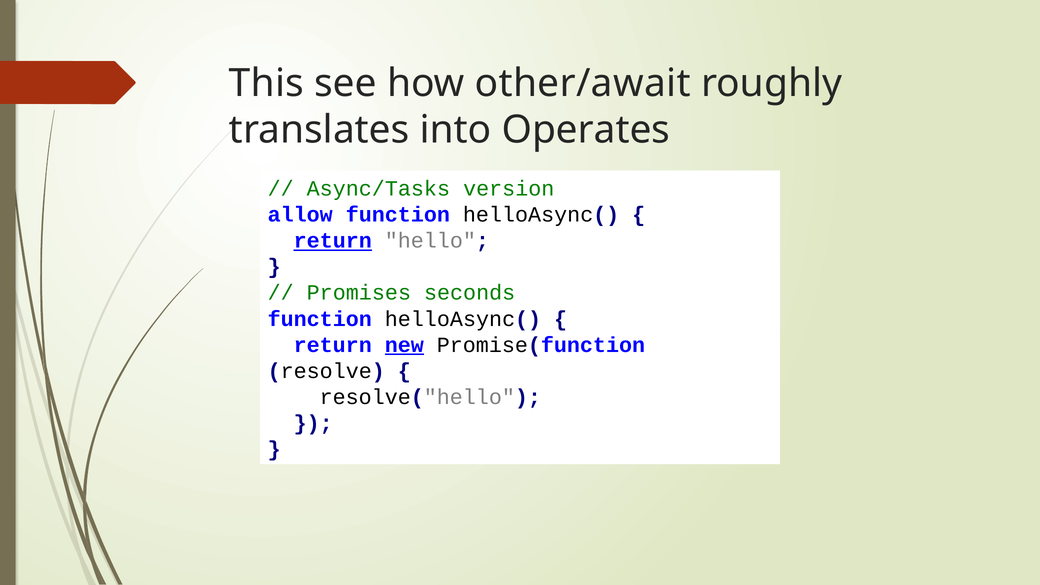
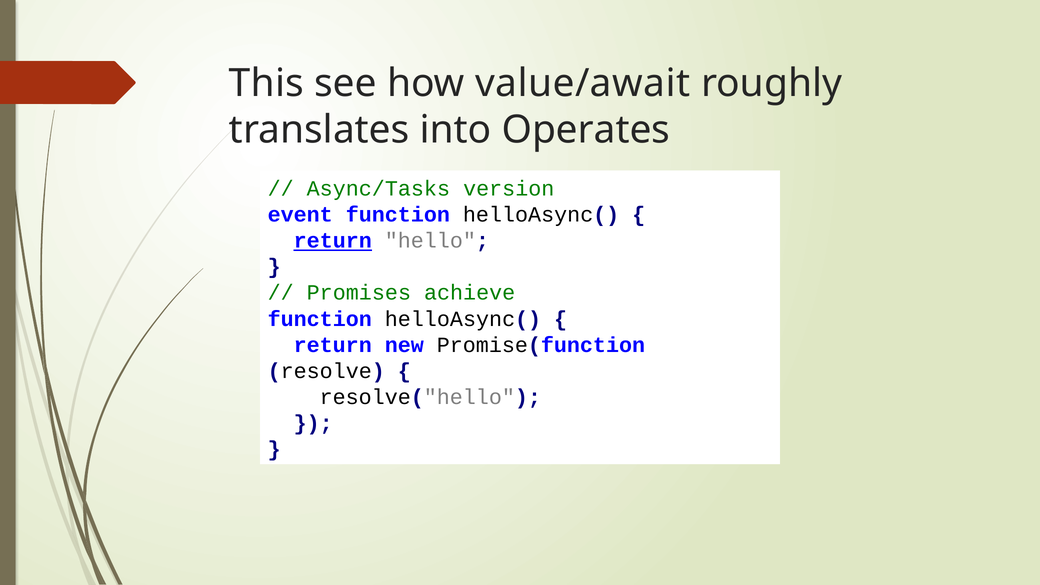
other/await: other/await -> value/await
allow: allow -> event
seconds: seconds -> achieve
new underline: present -> none
